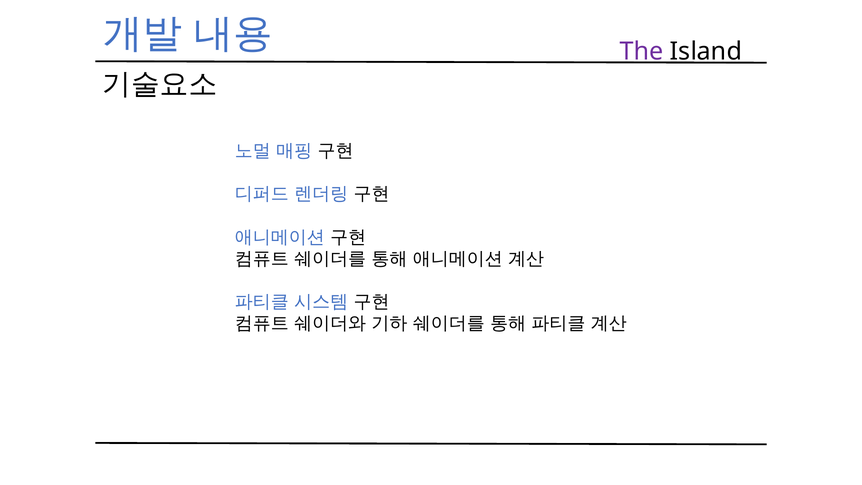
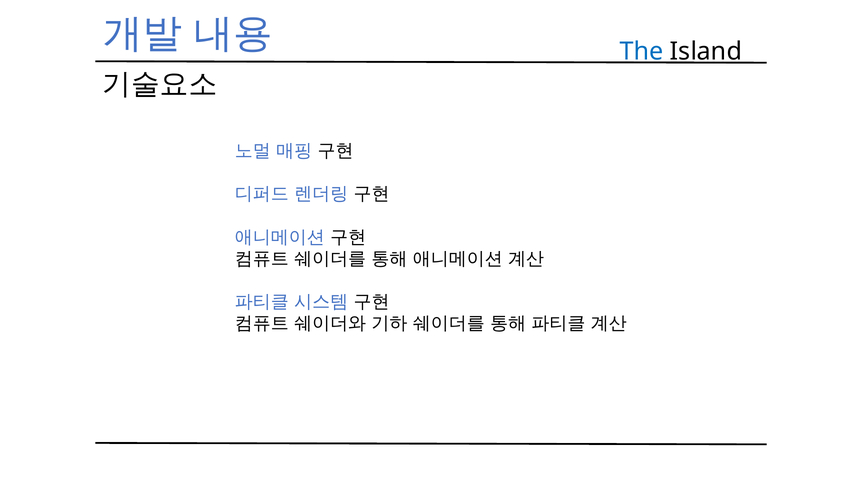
The colour: purple -> blue
